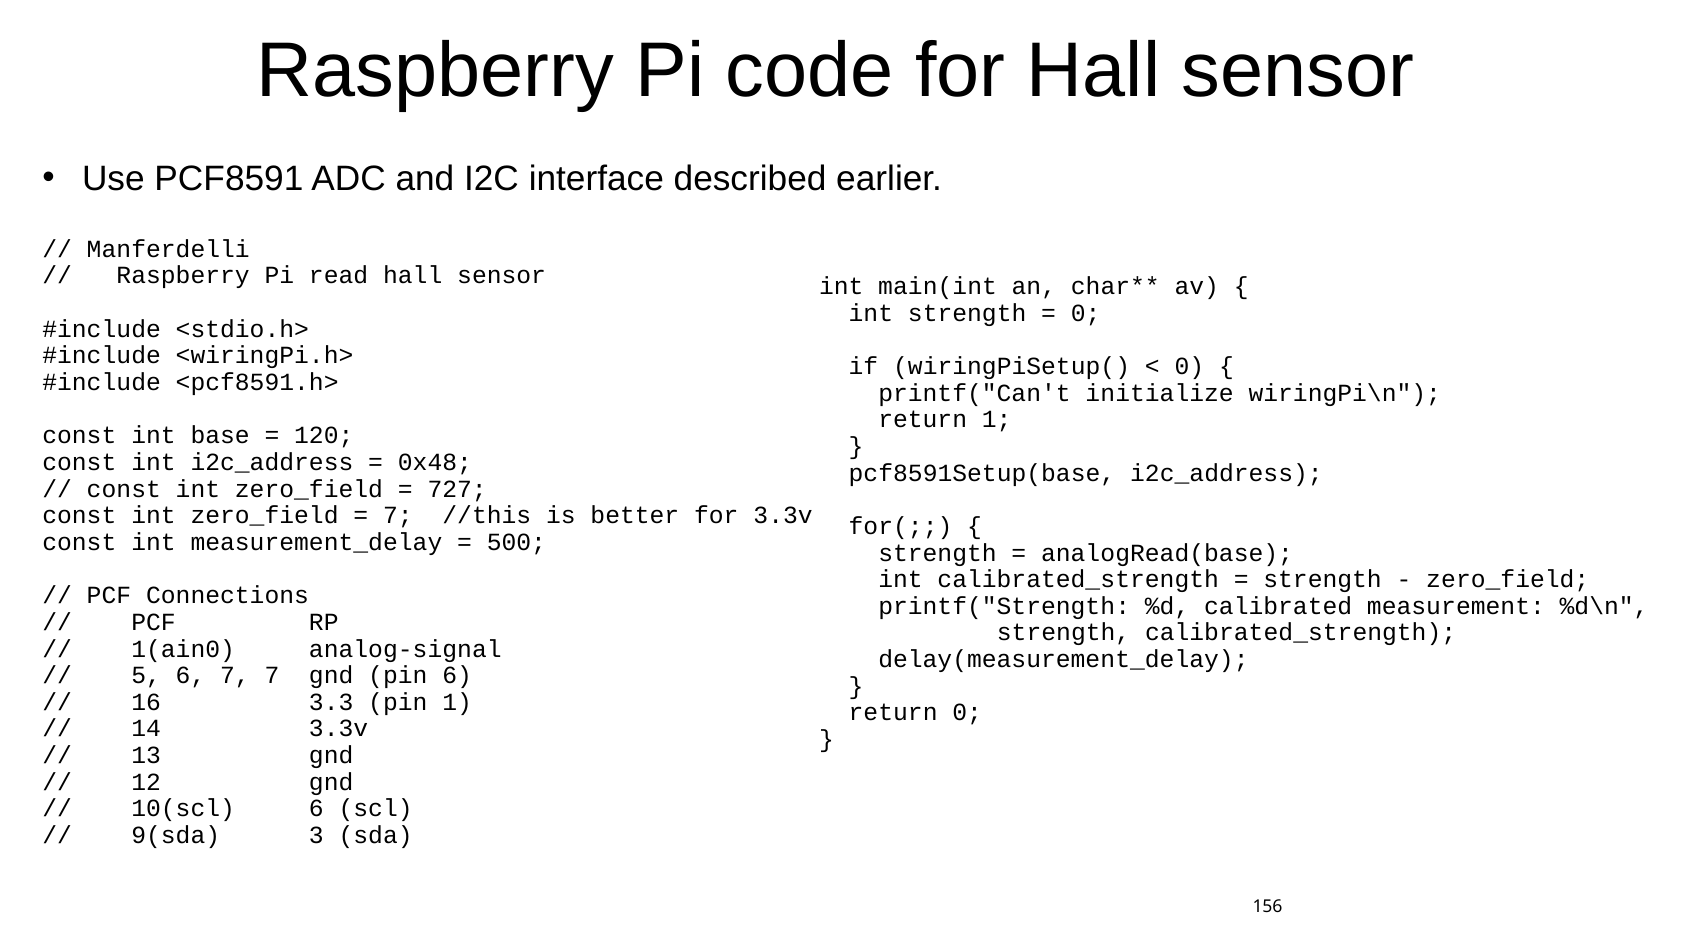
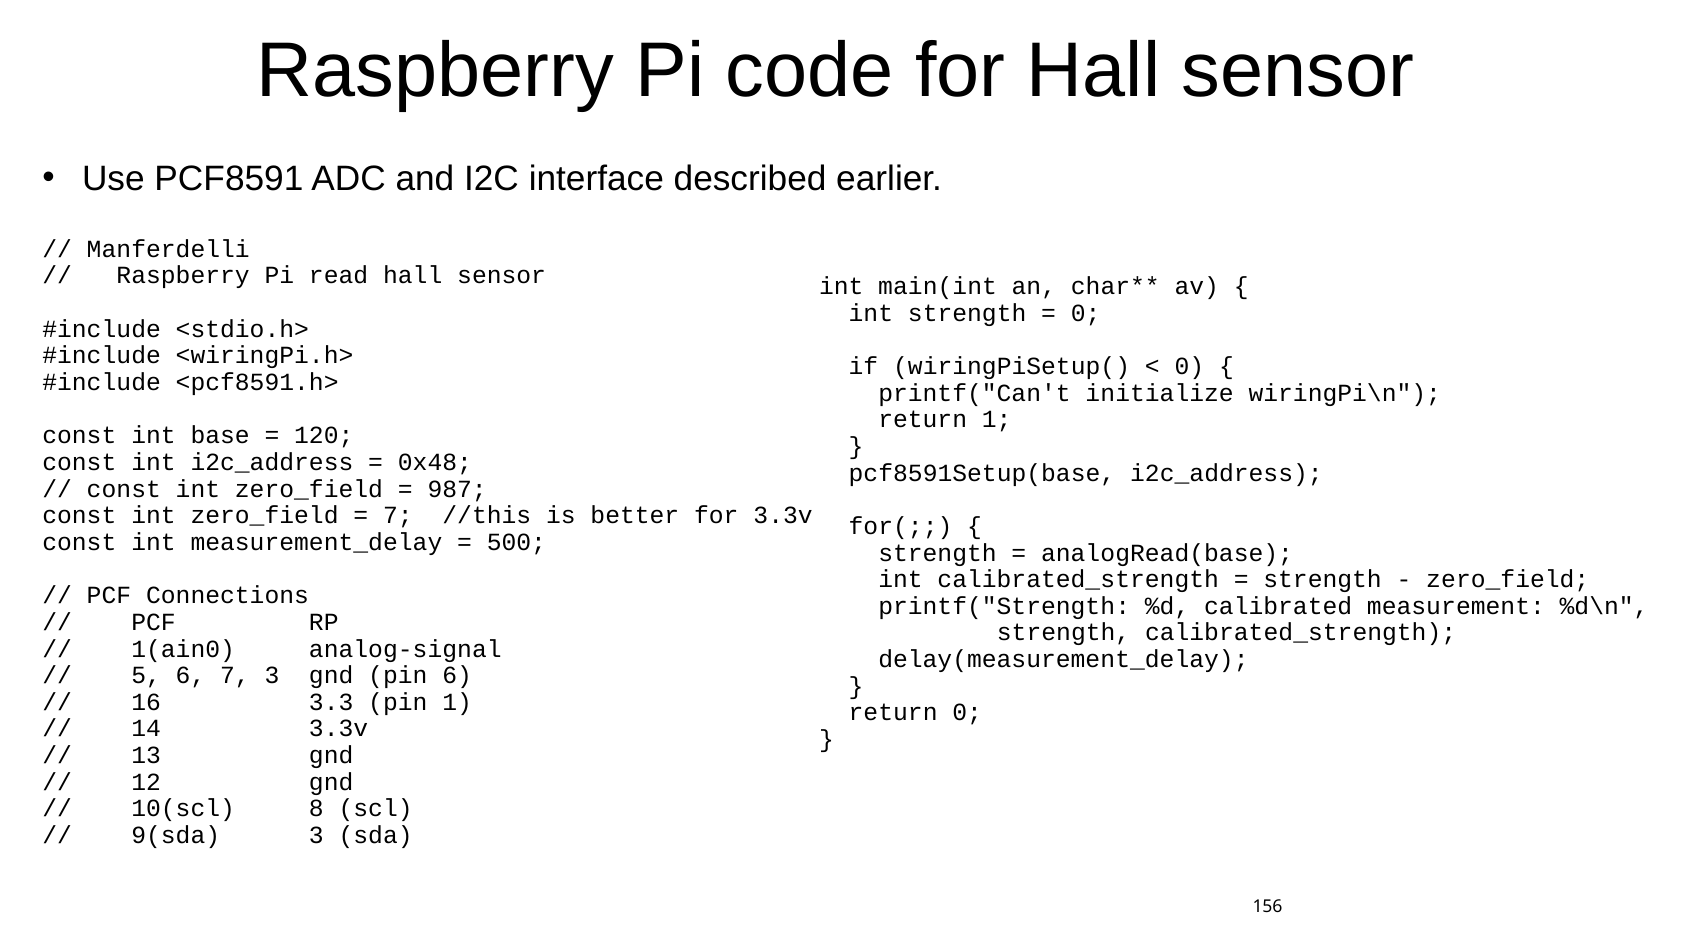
727: 727 -> 987
7 7: 7 -> 3
10(scl 6: 6 -> 8
